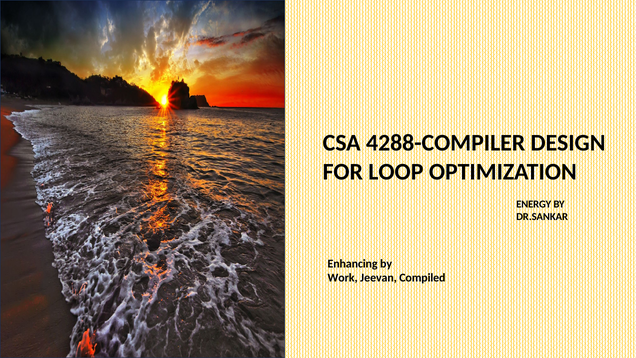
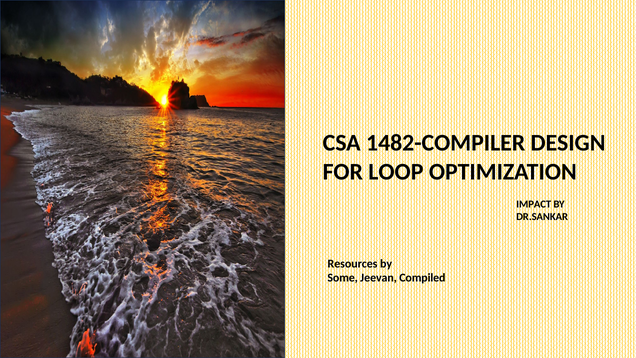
4288-COMPILER: 4288-COMPILER -> 1482-COMPILER
ENERGY: ENERGY -> IMPACT
Enhancing: Enhancing -> Resources
Work: Work -> Some
